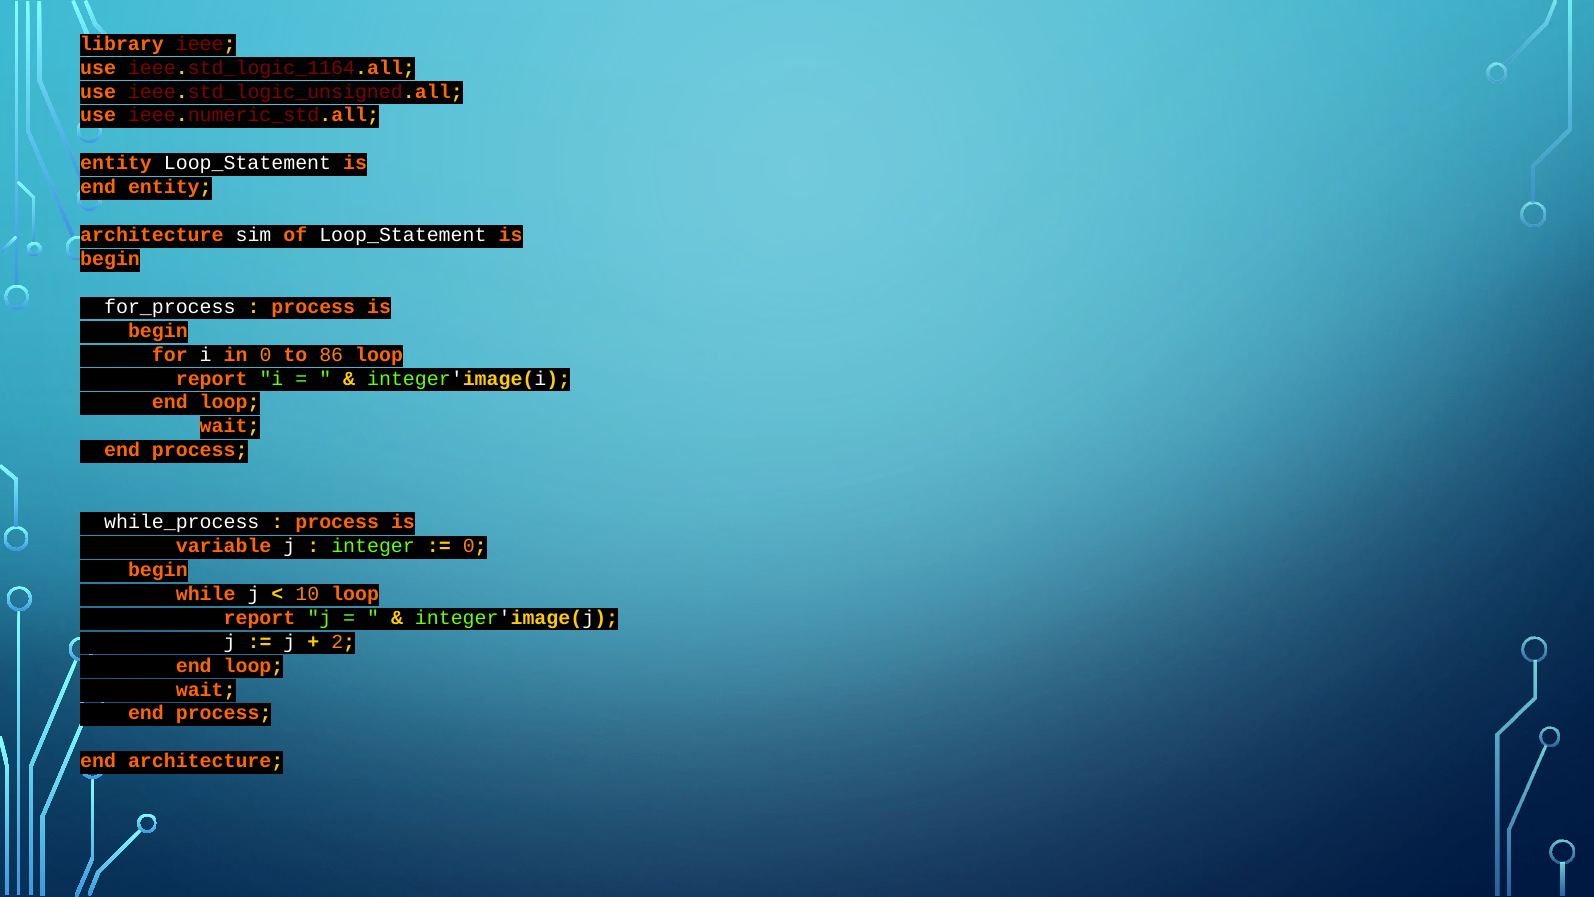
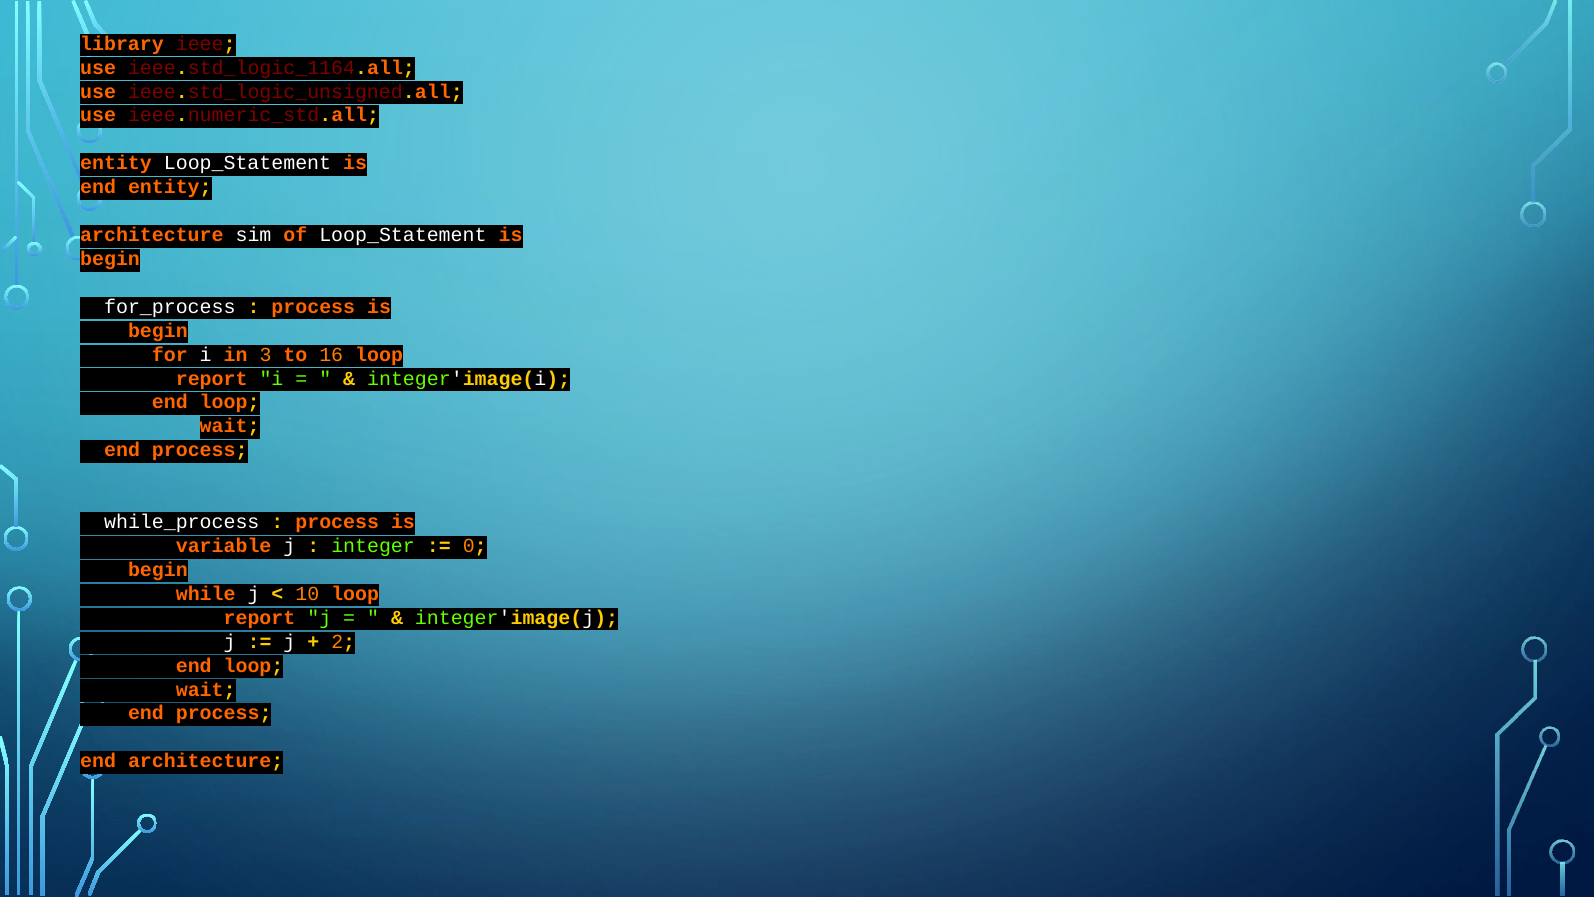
in 0: 0 -> 3
86: 86 -> 16
